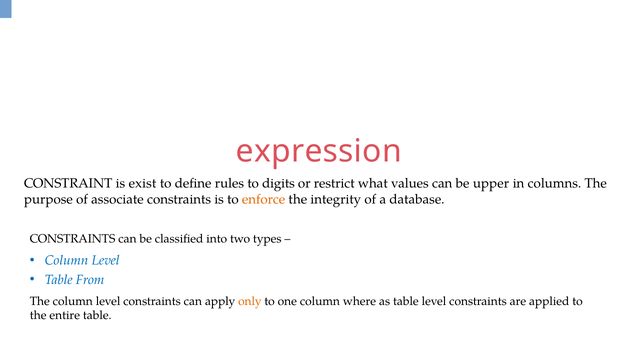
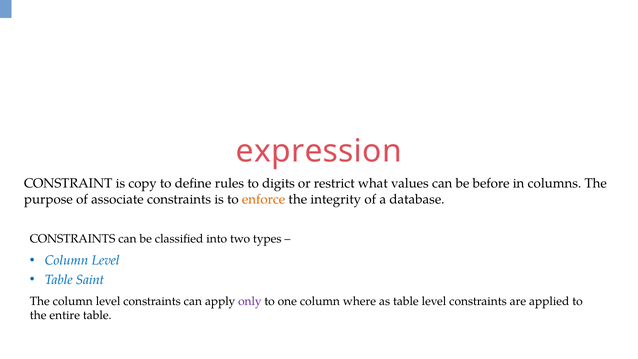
exist: exist -> copy
upper: upper -> before
From: From -> Saint
only colour: orange -> purple
